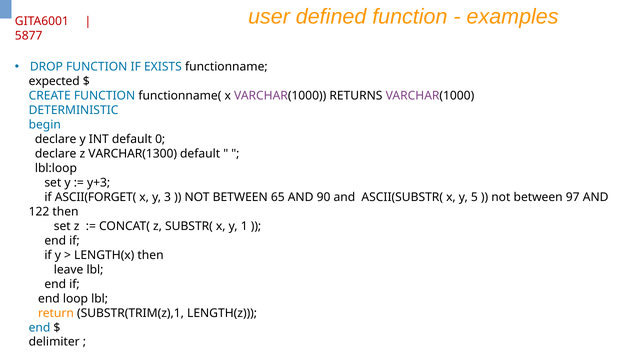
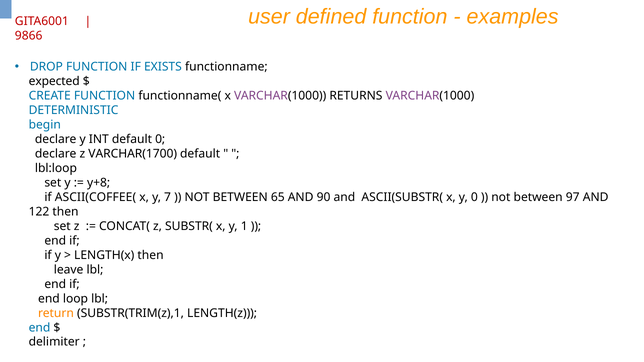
5877: 5877 -> 9866
VARCHAR(1300: VARCHAR(1300 -> VARCHAR(1700
y+3: y+3 -> y+8
ASCII(FORGET(: ASCII(FORGET( -> ASCII(COFFEE(
3: 3 -> 7
y 5: 5 -> 0
